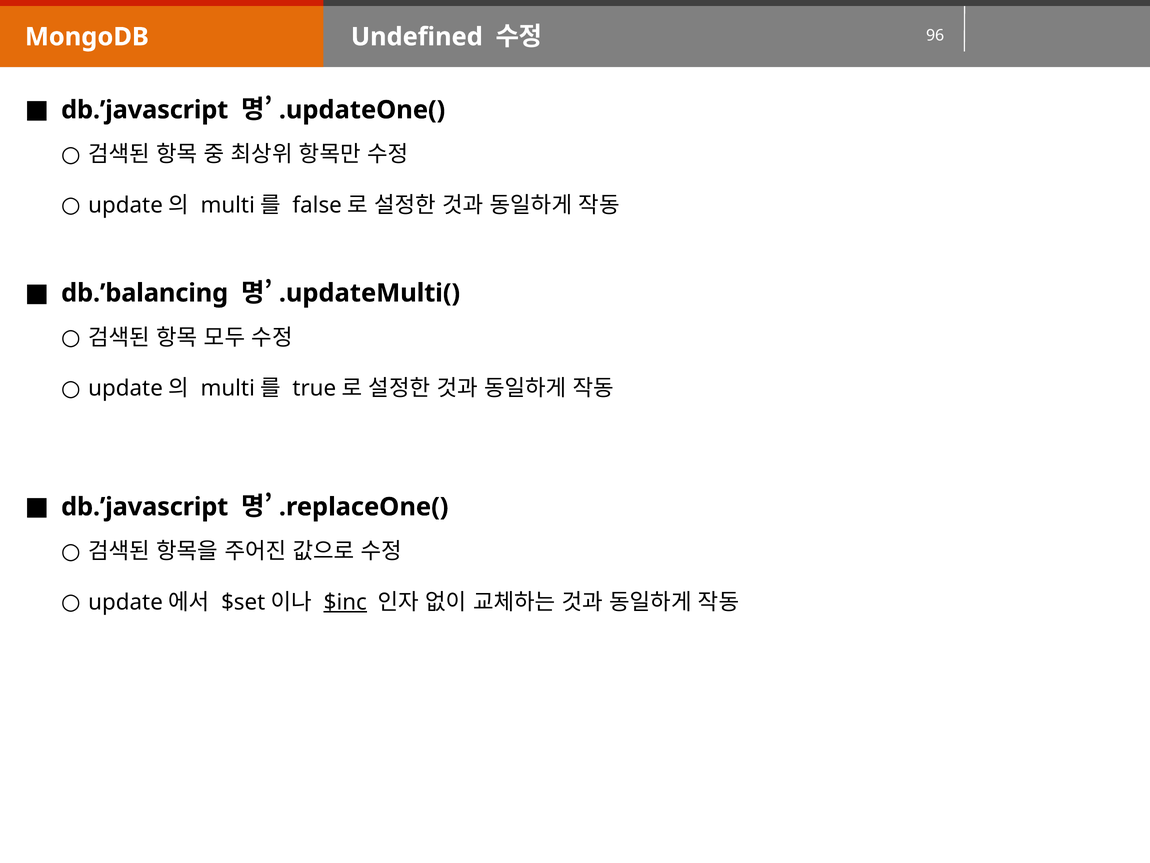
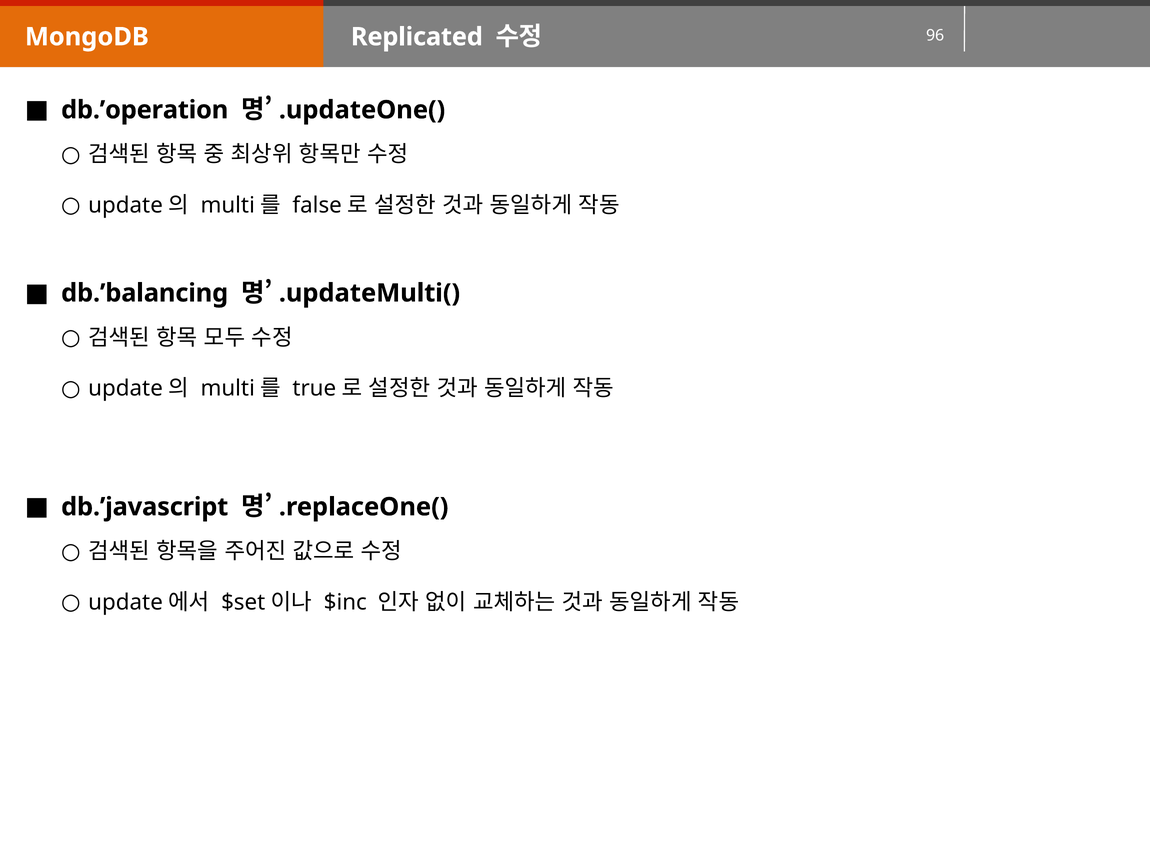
Undefined: Undefined -> Replicated
db.’javascript at (145, 110): db.’javascript -> db.’operation
$inc underline: present -> none
